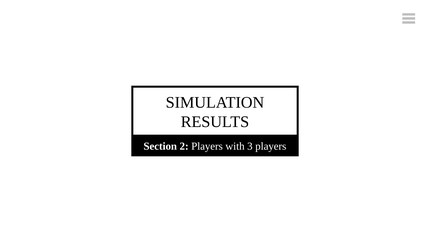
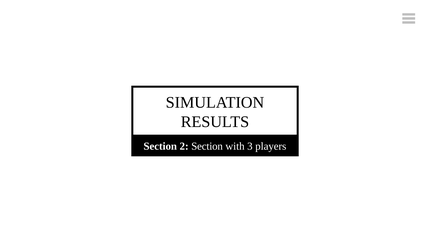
2 Players: Players -> Section
